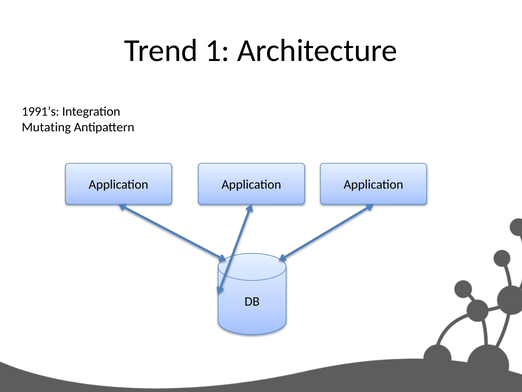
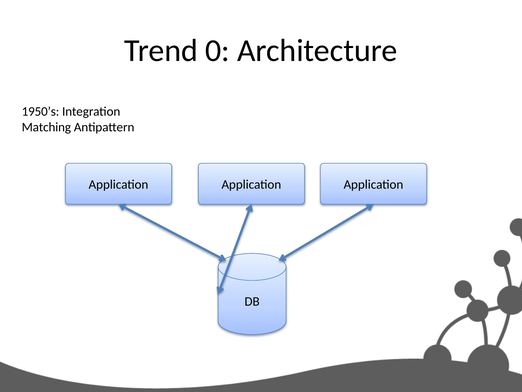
1: 1 -> 0
1991’s: 1991’s -> 1950’s
Mutating: Mutating -> Matching
